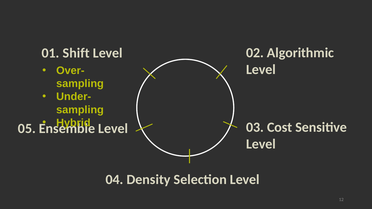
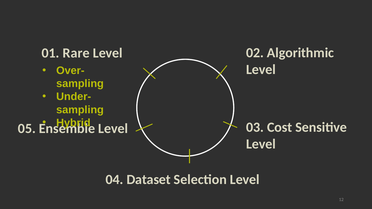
Shift: Shift -> Rare
Density: Density -> Dataset
